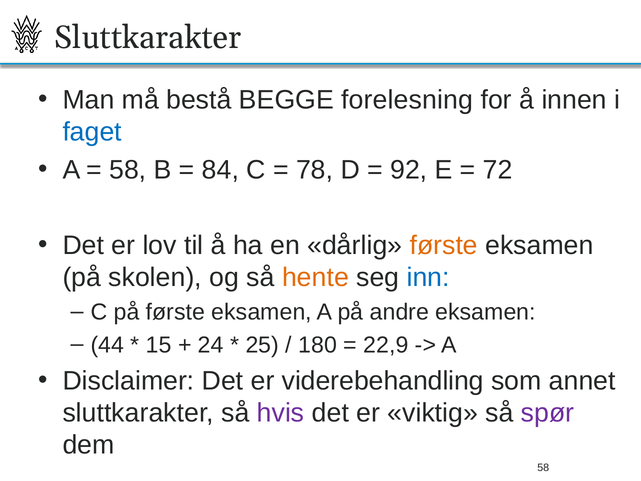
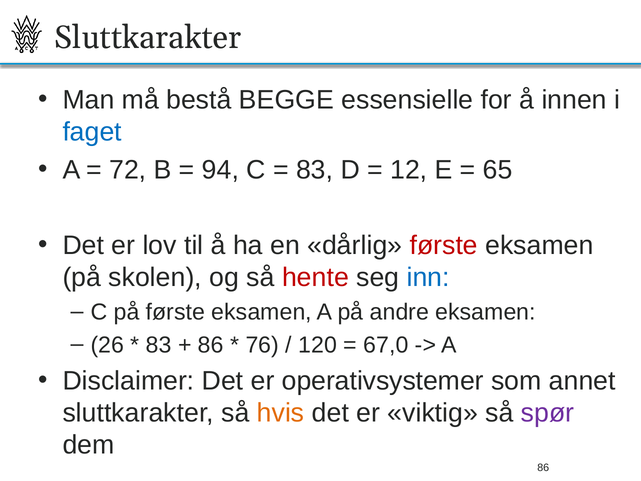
forelesning: forelesning -> essensielle
58 at (128, 170): 58 -> 72
84: 84 -> 94
78 at (315, 170): 78 -> 83
92: 92 -> 12
72: 72 -> 65
første at (444, 245) colour: orange -> red
hente colour: orange -> red
44: 44 -> 26
15 at (159, 345): 15 -> 83
24 at (211, 345): 24 -> 86
25: 25 -> 76
180: 180 -> 120
22,9: 22,9 -> 67,0
viderebehandling: viderebehandling -> operativsystemer
hvis colour: purple -> orange
blistog@nith.no 58: 58 -> 86
